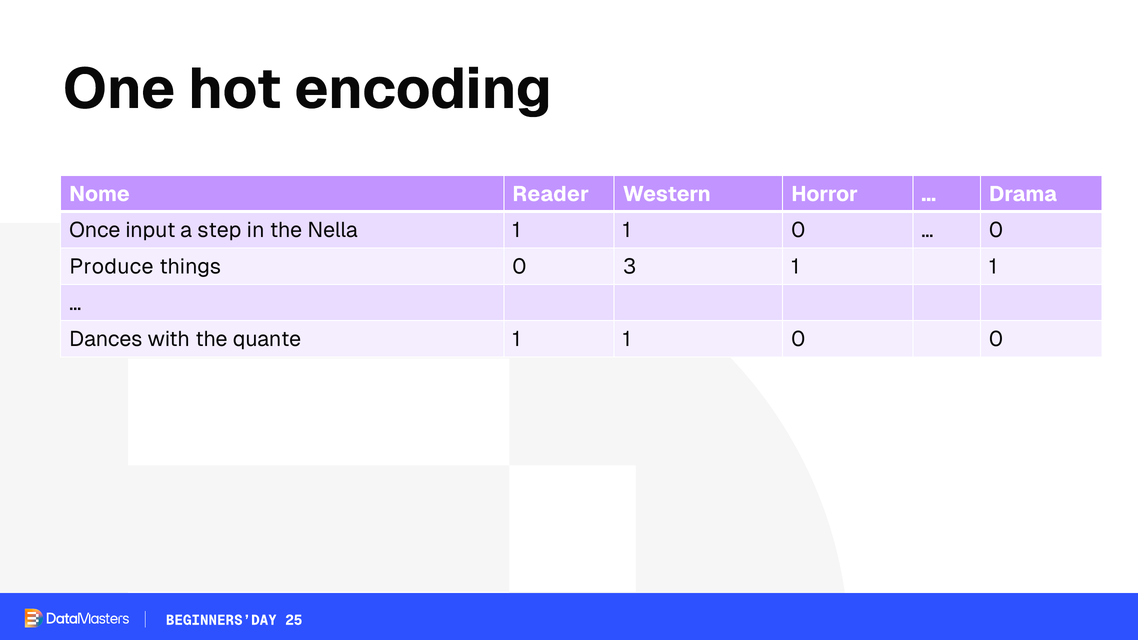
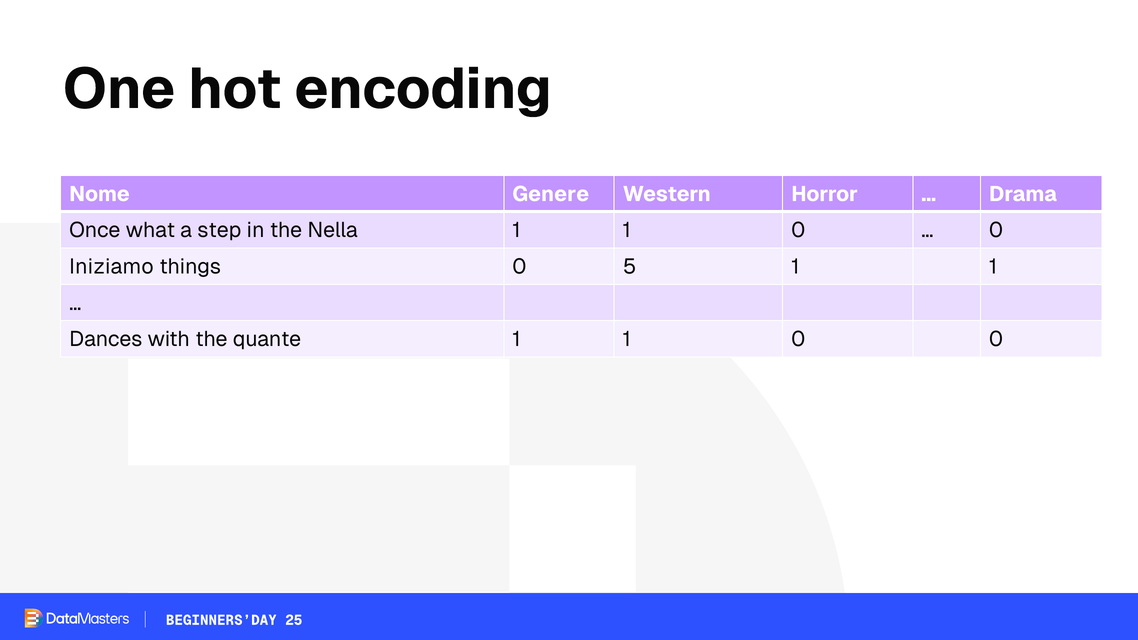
Reader: Reader -> Genere
input: input -> what
Produce: Produce -> Iniziamo
3: 3 -> 5
